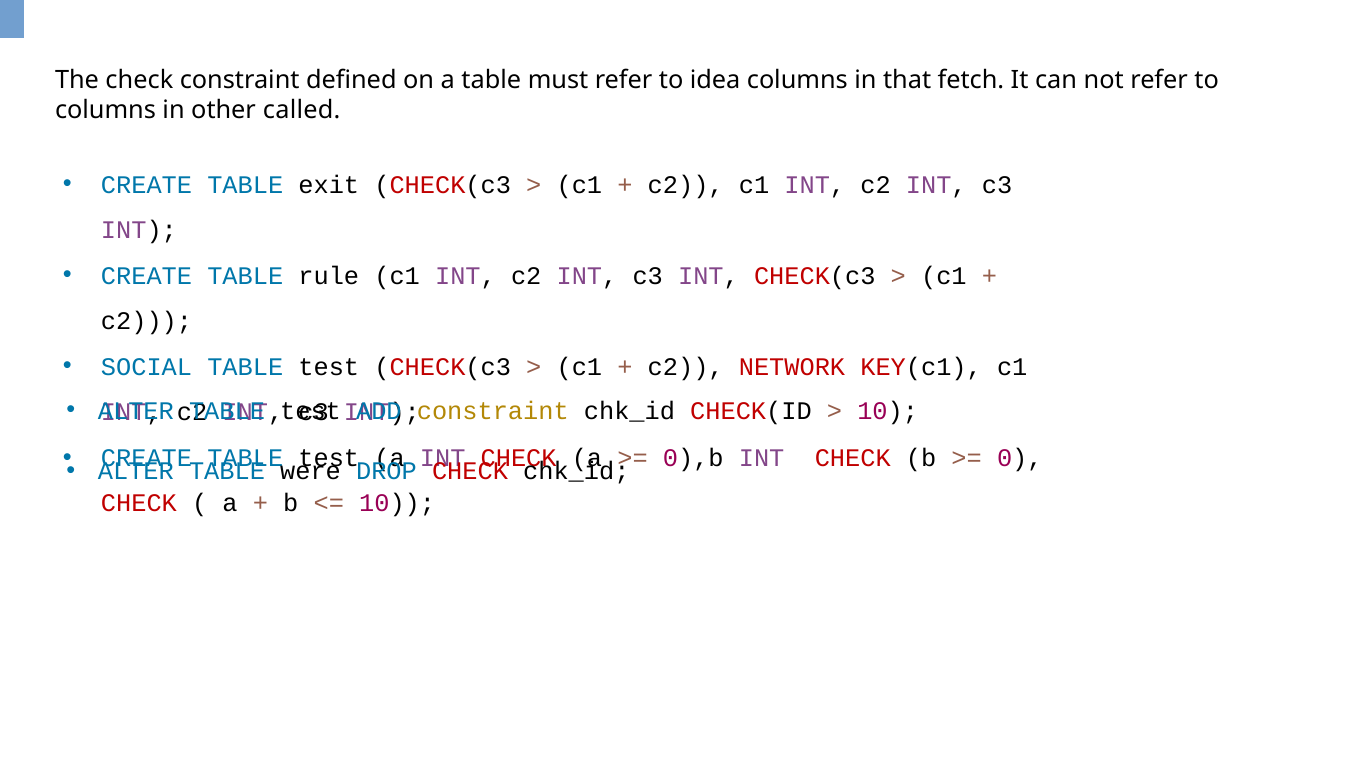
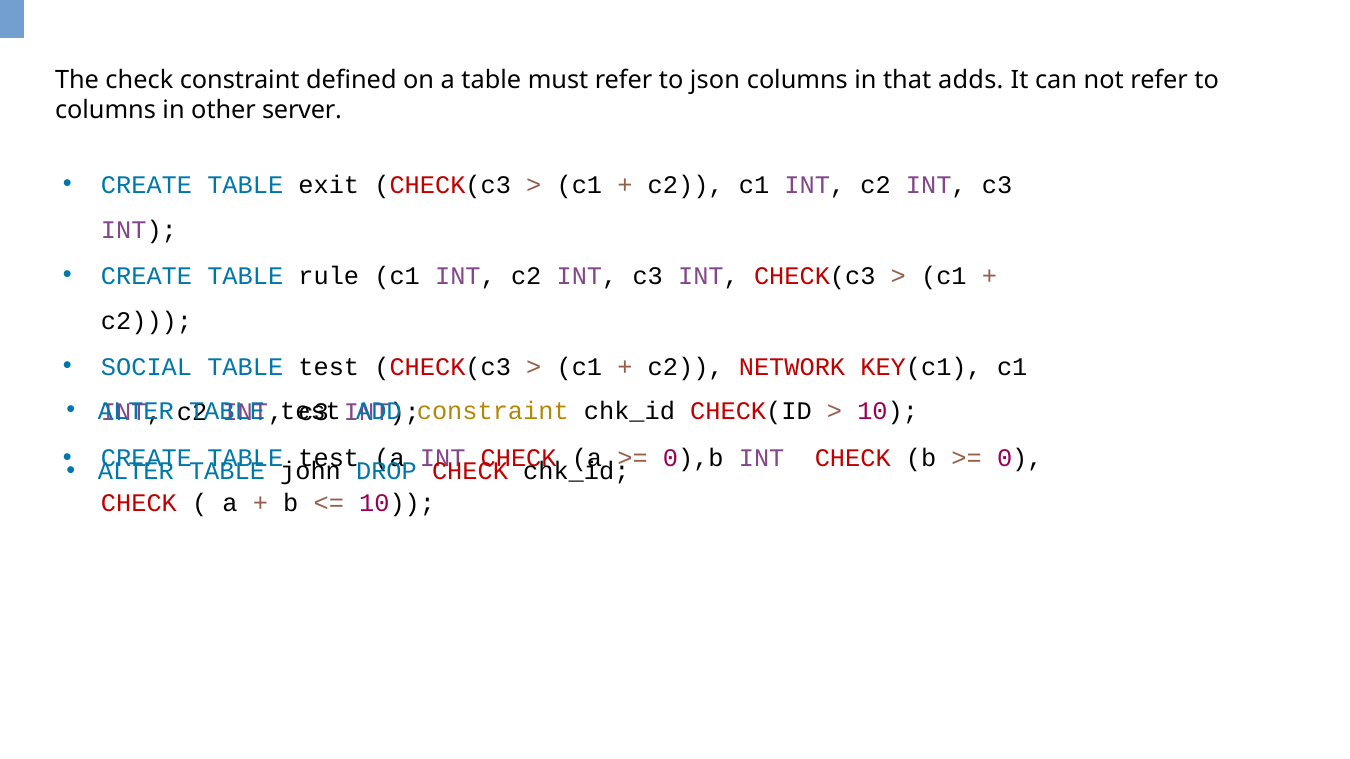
idea: idea -> json
fetch: fetch -> adds
called: called -> server
were: were -> john
